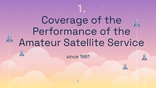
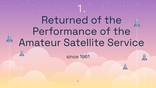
Coverage: Coverage -> Returned
